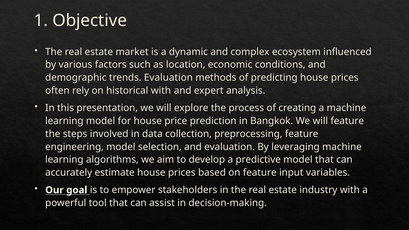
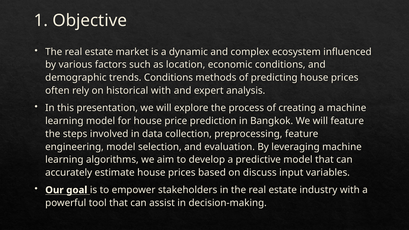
trends Evaluation: Evaluation -> Conditions
on feature: feature -> discuss
